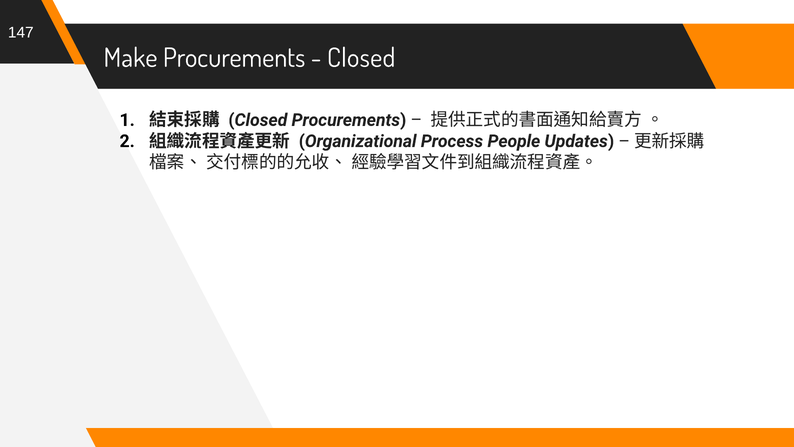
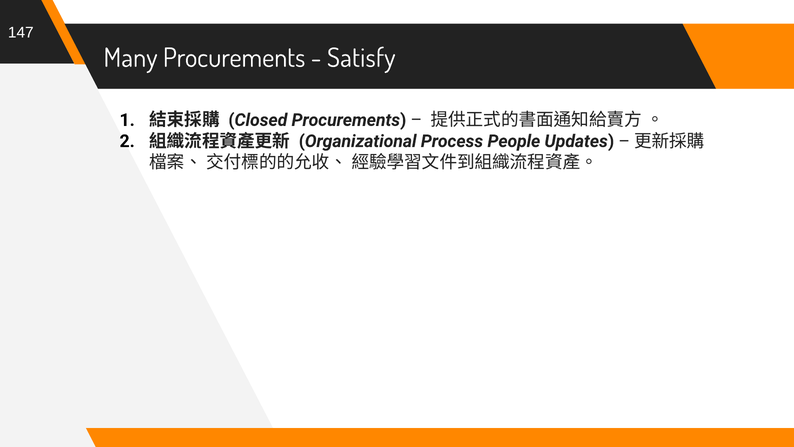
Make: Make -> Many
Closed at (361, 58): Closed -> Satisfy
